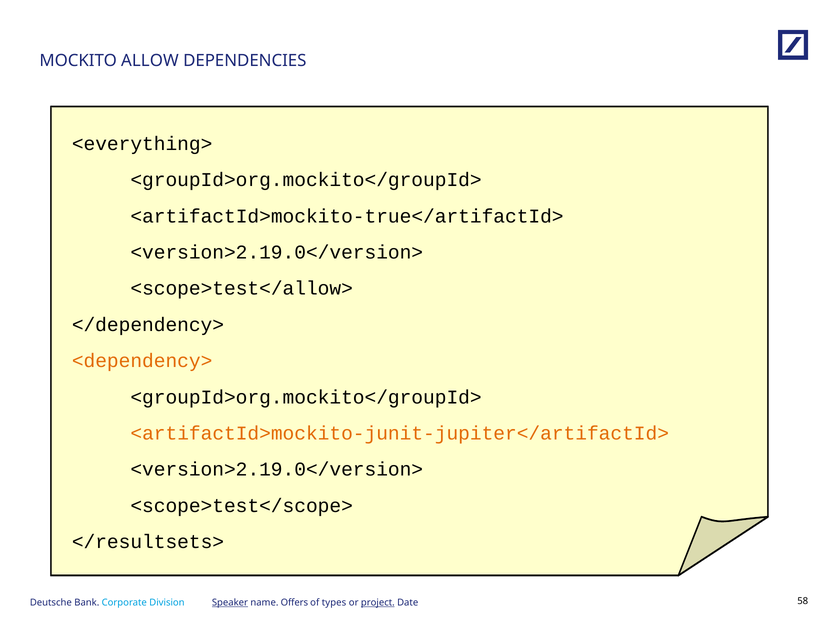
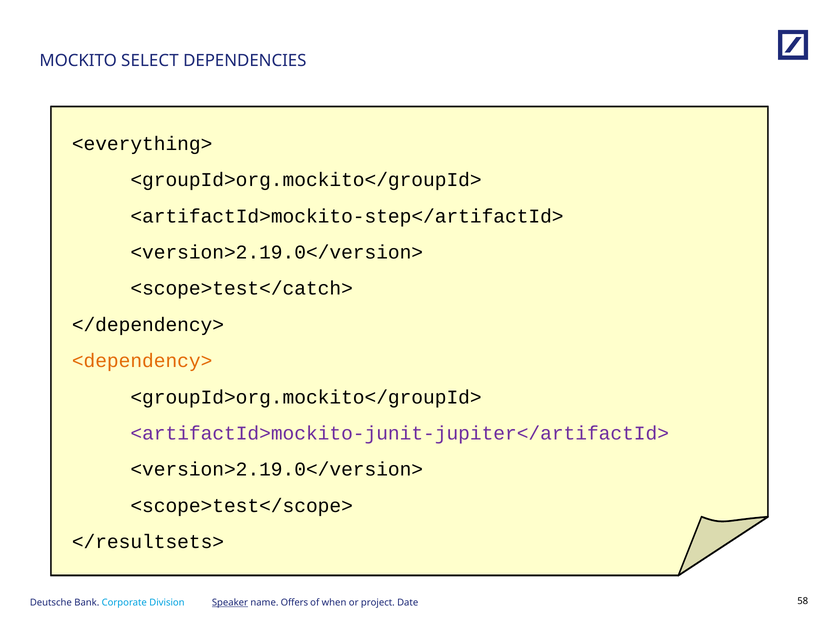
ALLOW: ALLOW -> SELECT
<artifactId>mockito-true</artifactId>: <artifactId>mockito-true</artifactId> -> <artifactId>mockito-step</artifactId>
<scope>test</allow>: <scope>test</allow> -> <scope>test</catch>
<artifactId>mockito-junit-jupiter</artifactId> colour: orange -> purple
types: types -> when
project underline: present -> none
